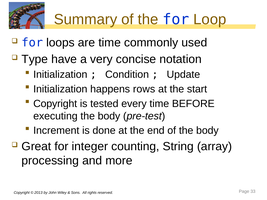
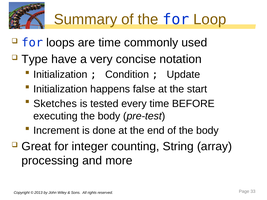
rows: rows -> false
Copyright at (55, 104): Copyright -> Sketches
